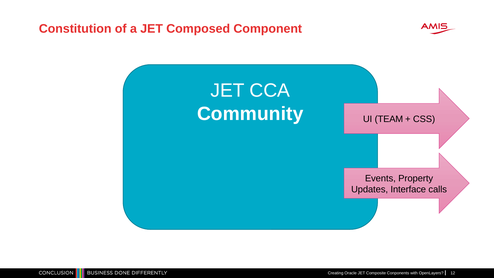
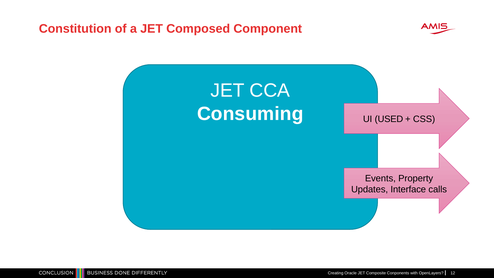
Community: Community -> Consuming
TEAM: TEAM -> USED
